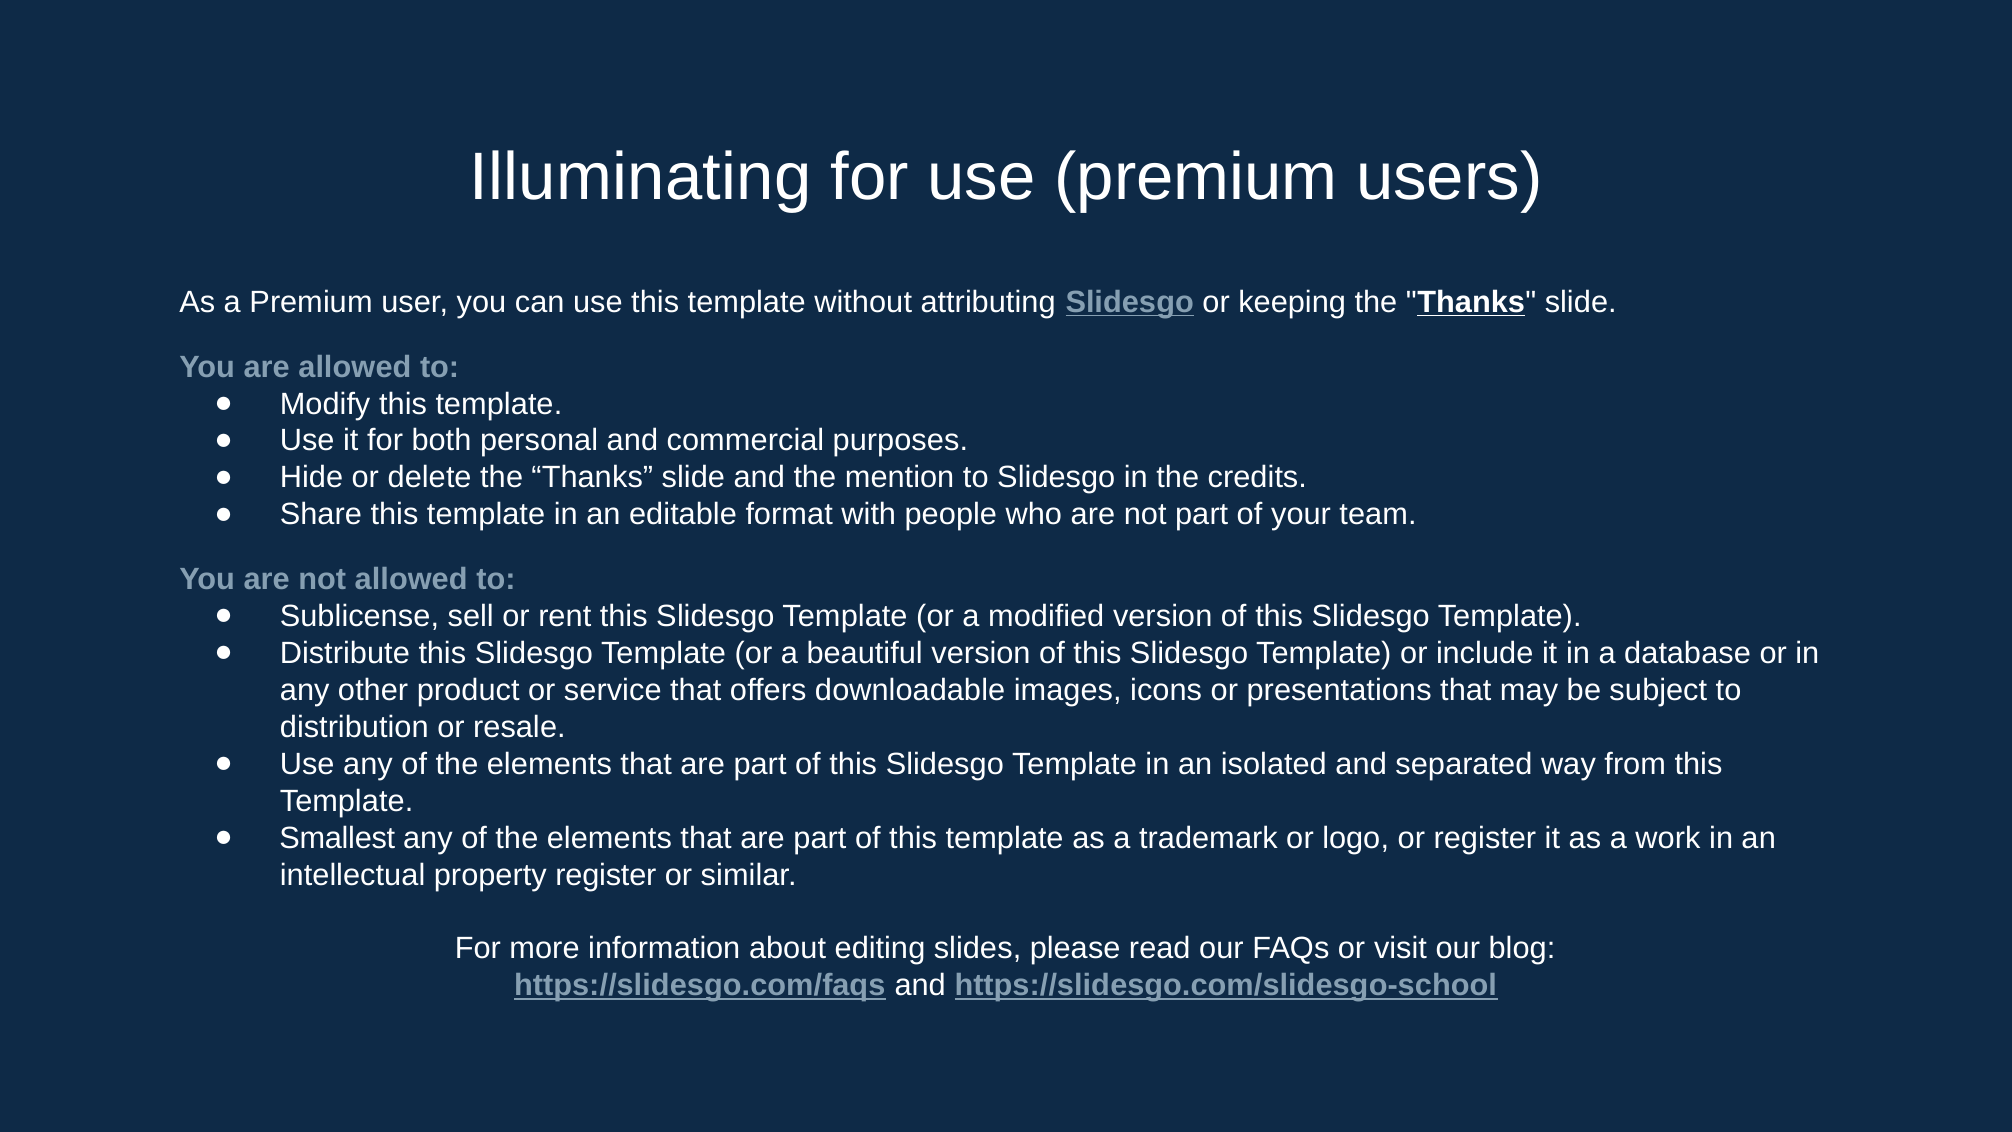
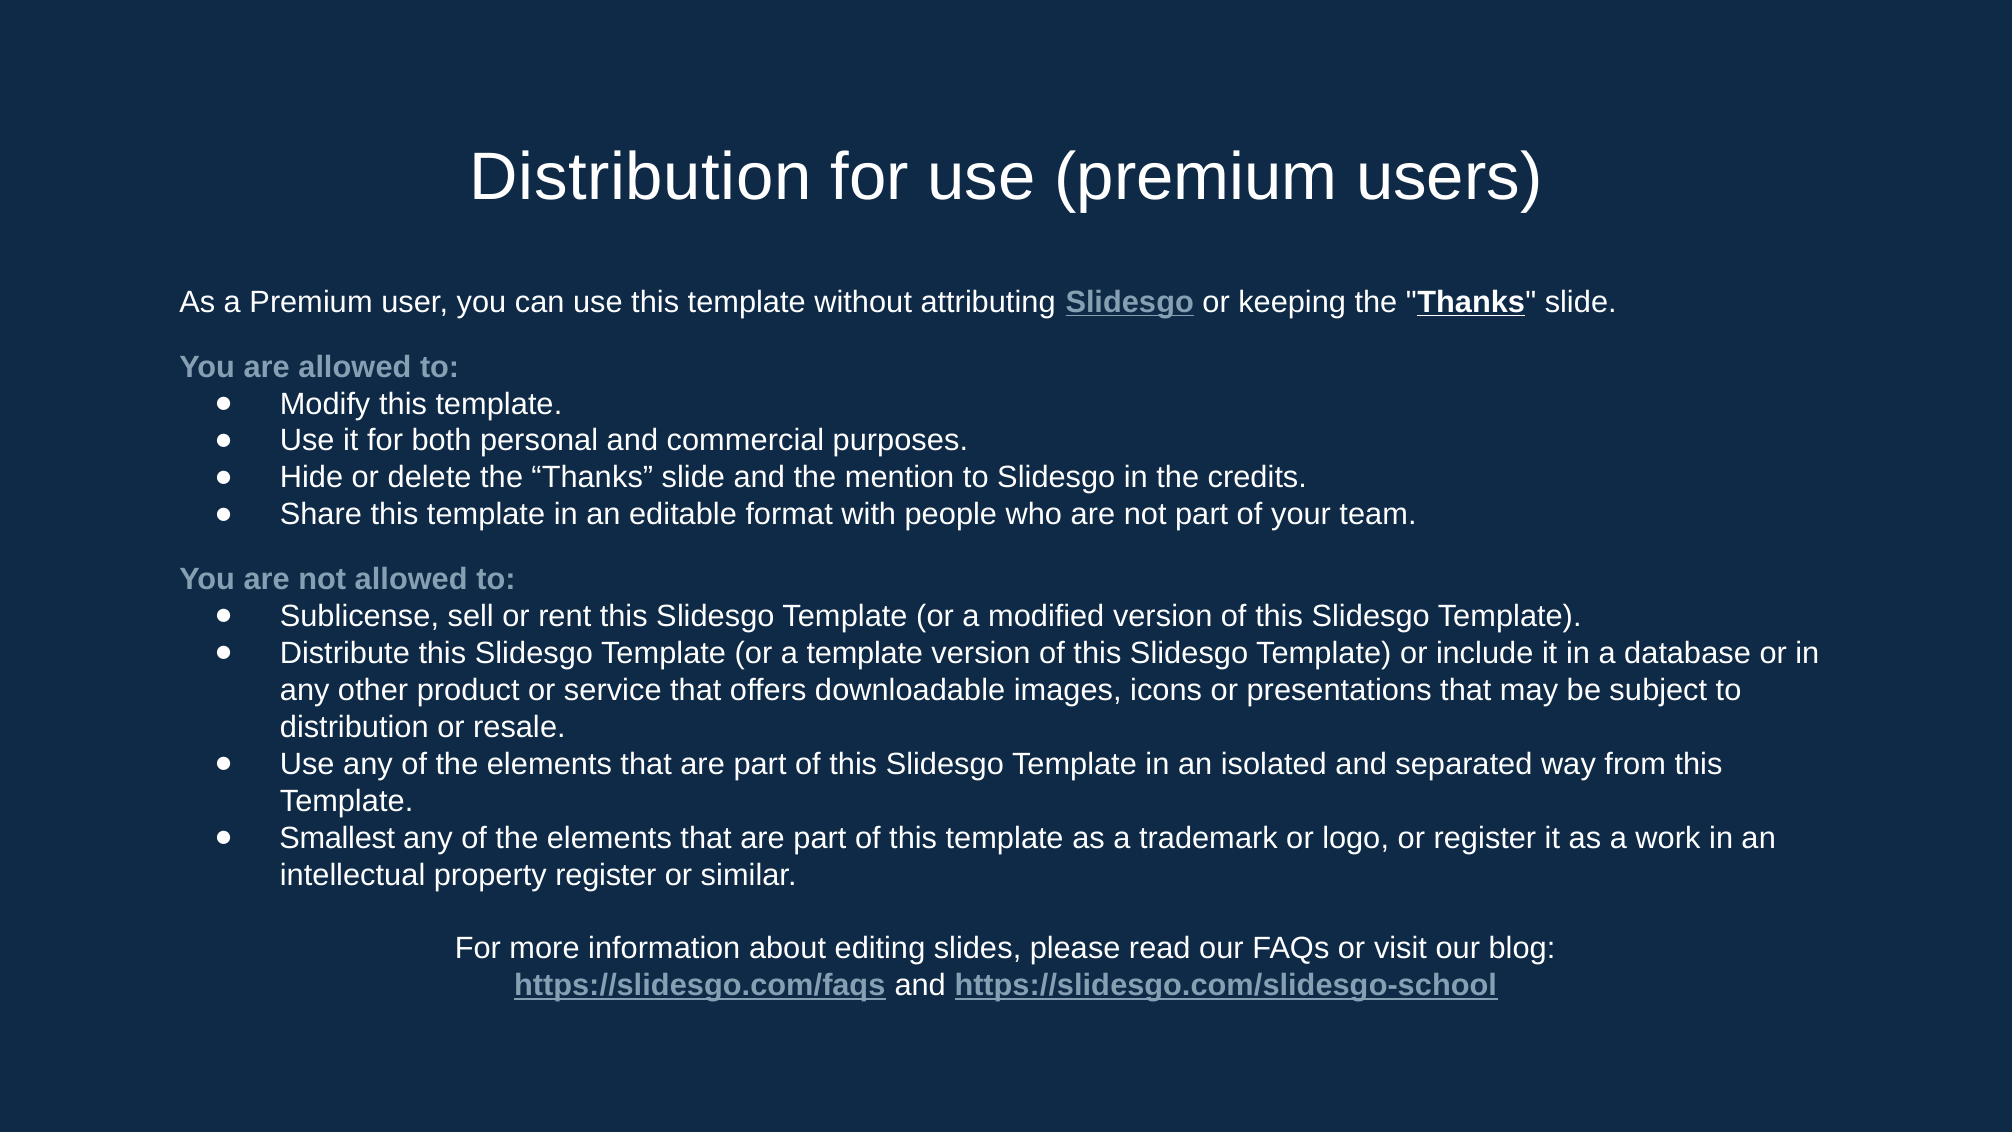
Illuminating at (641, 178): Illuminating -> Distribution
a beautiful: beautiful -> template
